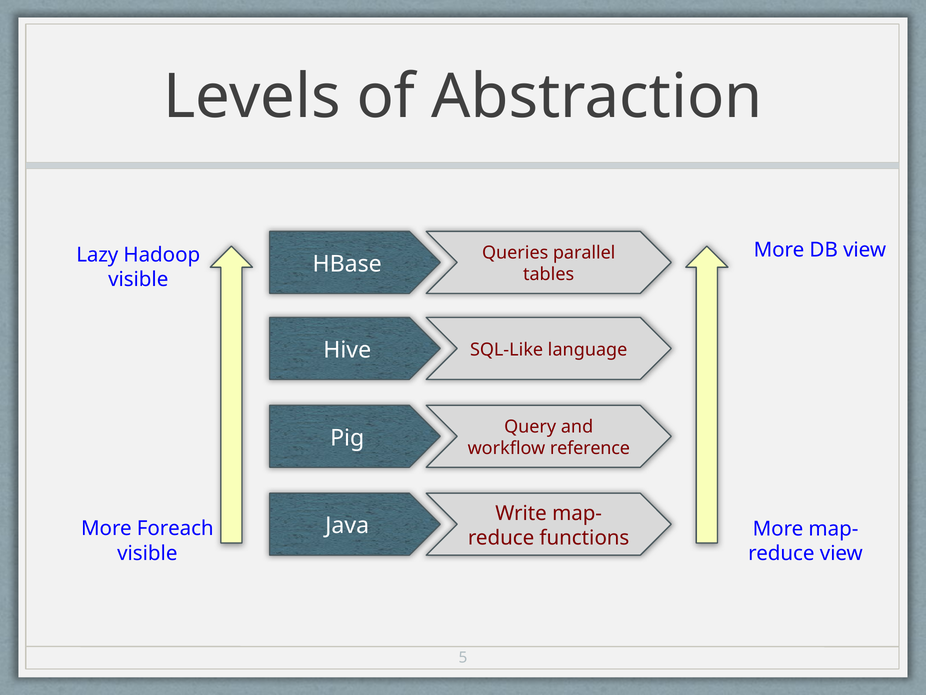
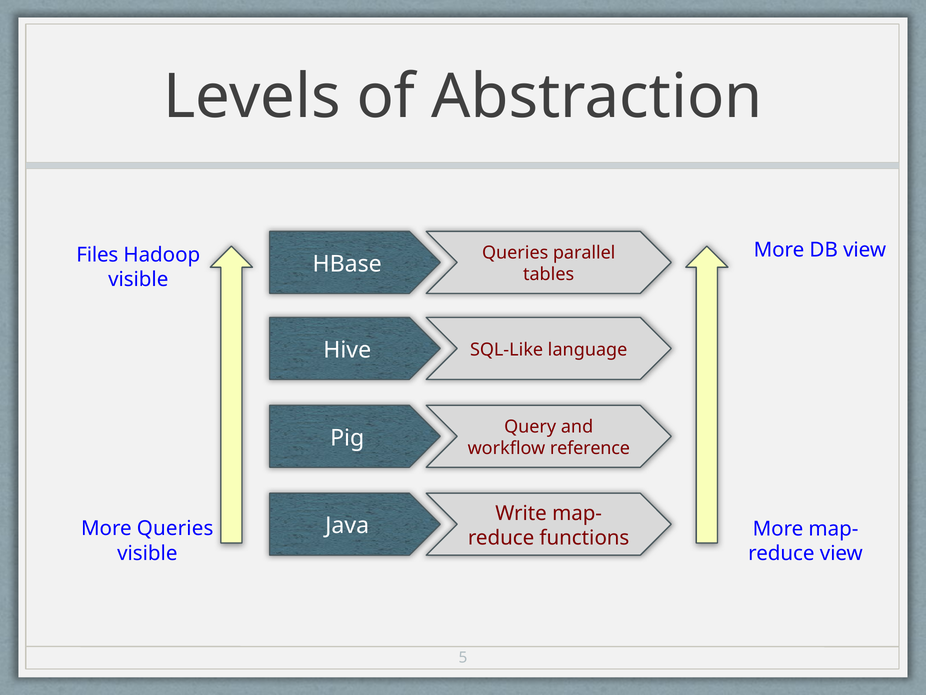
Lazy: Lazy -> Files
More Foreach: Foreach -> Queries
